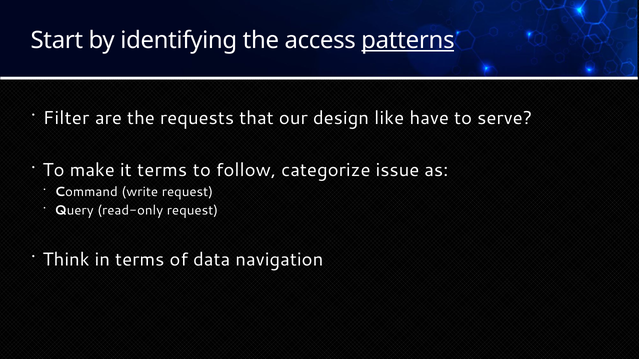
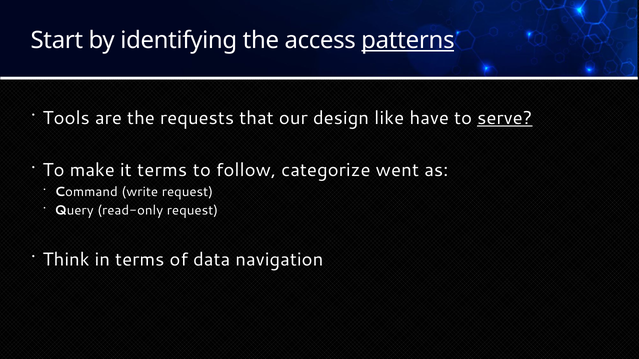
Filter: Filter -> Tools
serve underline: none -> present
issue: issue -> went
